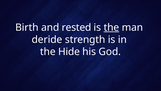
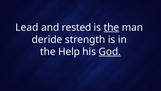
Birth: Birth -> Lead
Hide: Hide -> Help
God underline: none -> present
